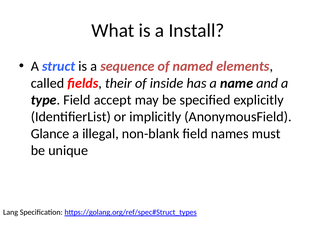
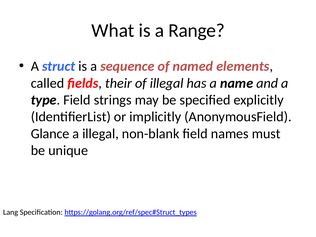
Install: Install -> Range
of inside: inside -> illegal
accept: accept -> strings
